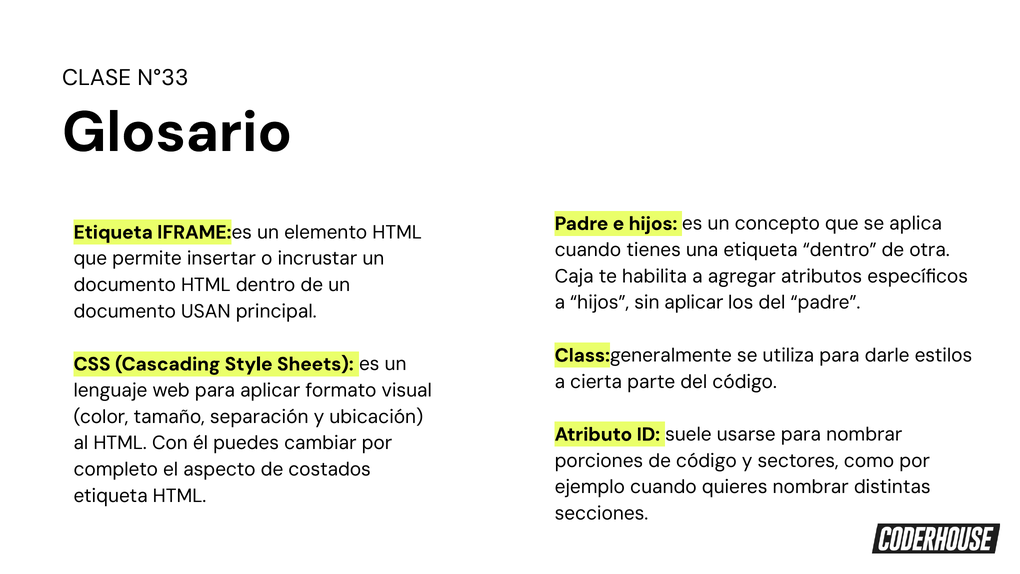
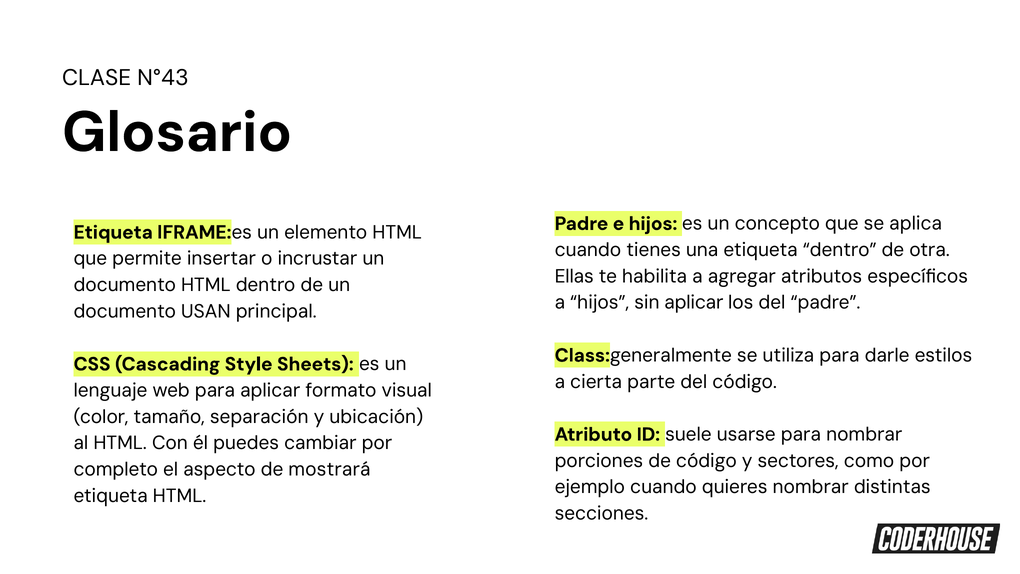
N°33: N°33 -> N°43
Caja: Caja -> Ellas
costados: costados -> mostrará
